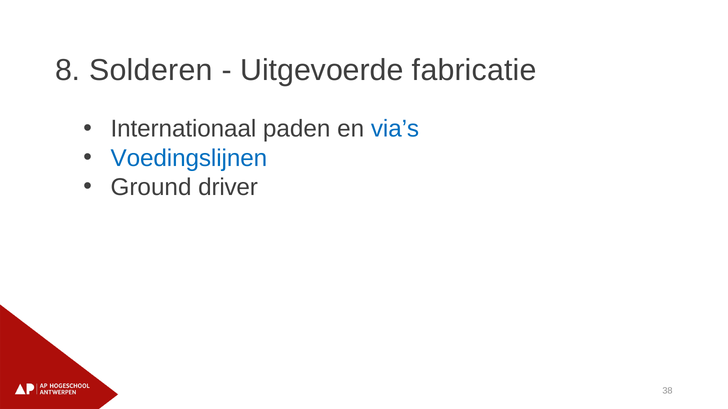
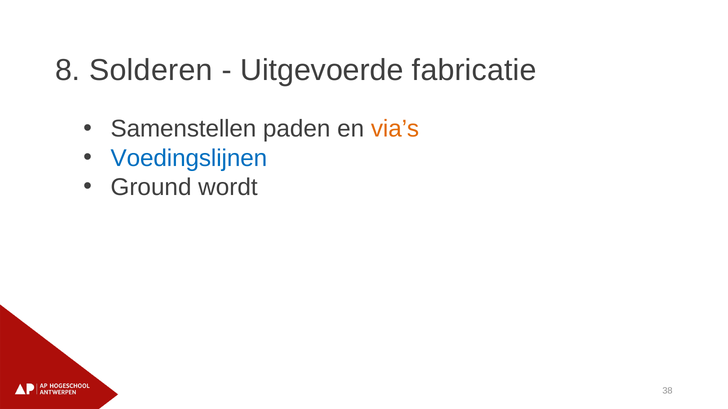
Internationaal: Internationaal -> Samenstellen
via’s colour: blue -> orange
driver: driver -> wordt
